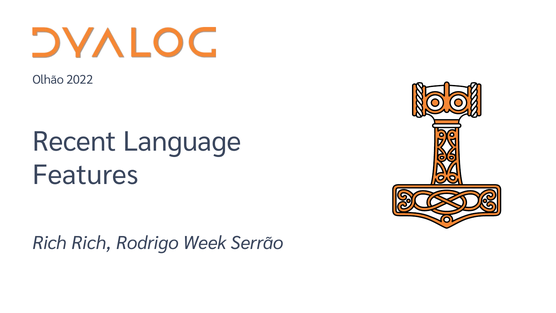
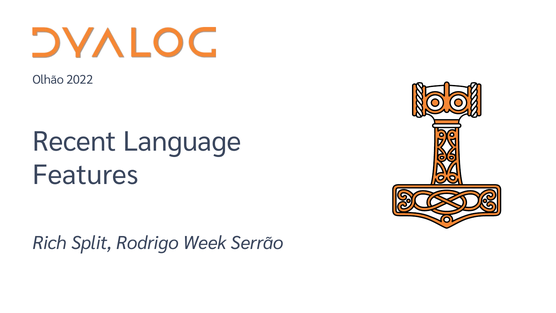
Rich Rich: Rich -> Split
